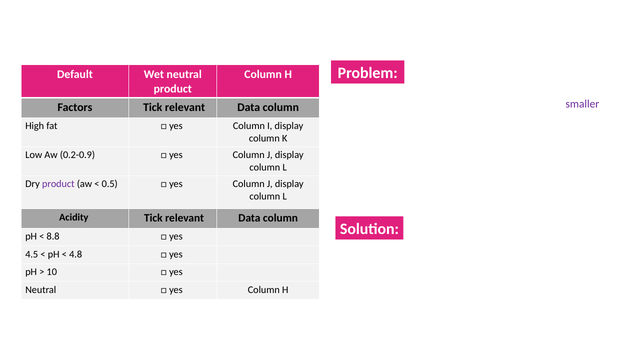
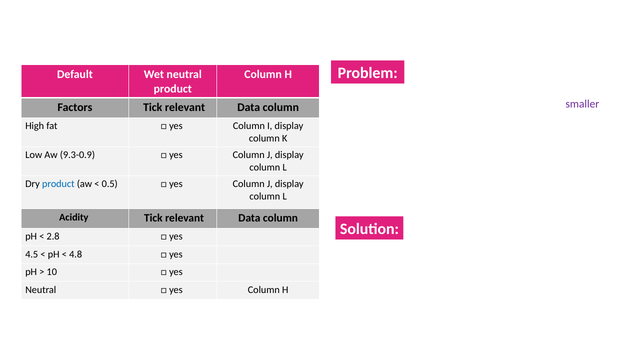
0.2-0.9: 0.2-0.9 -> 9.3-0.9
product at (58, 184) colour: purple -> blue
8.8: 8.8 -> 2.8
